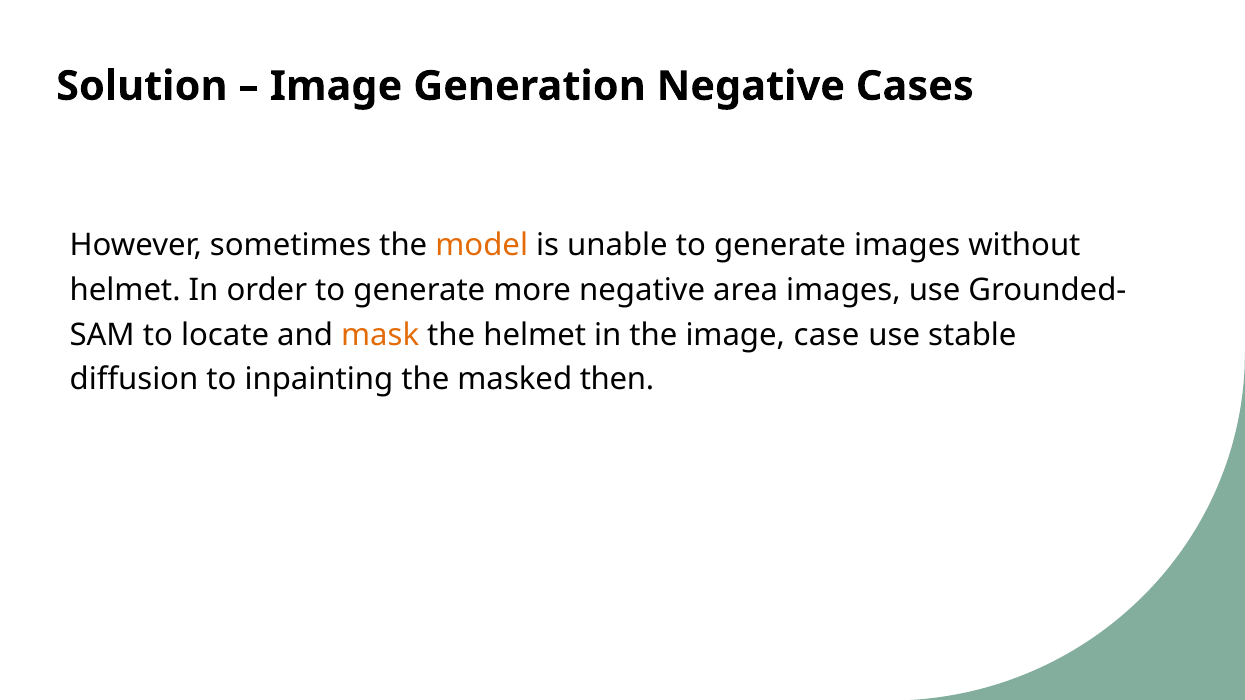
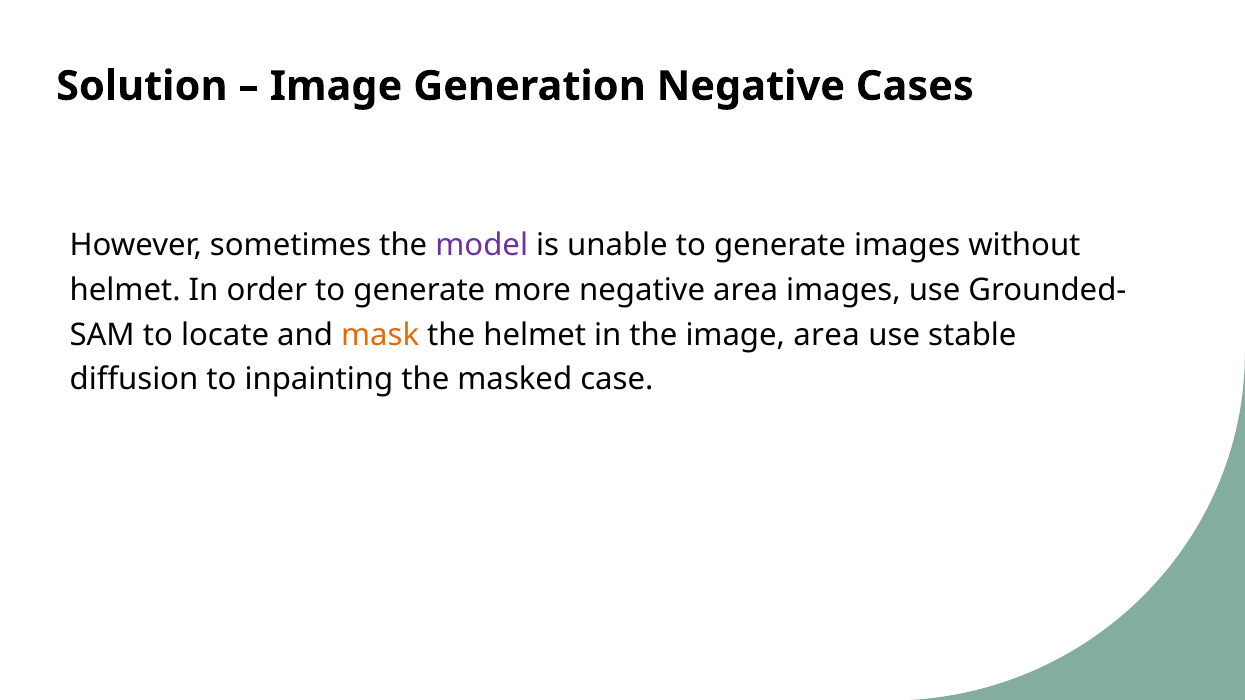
model colour: orange -> purple
image case: case -> area
then: then -> case
